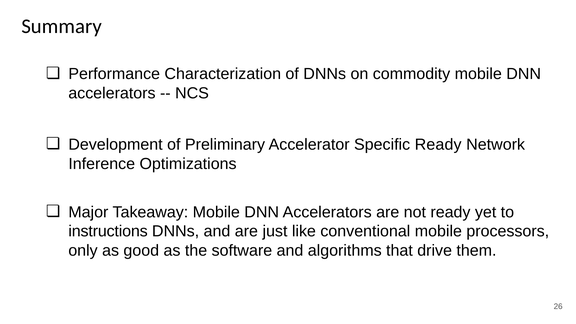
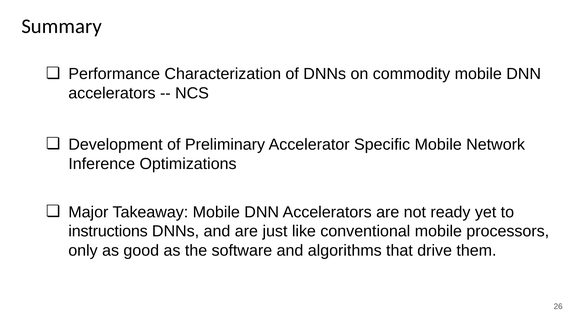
Specific Ready: Ready -> Mobile
